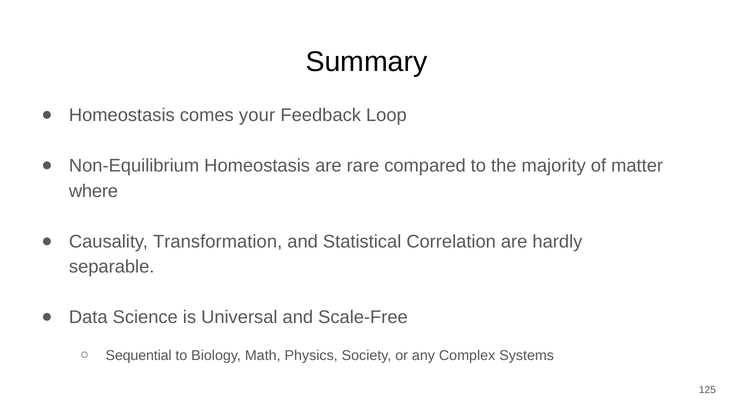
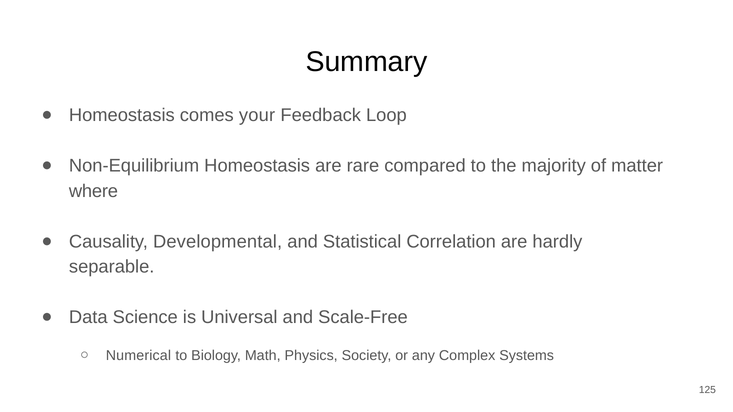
Transformation: Transformation -> Developmental
Sequential: Sequential -> Numerical
